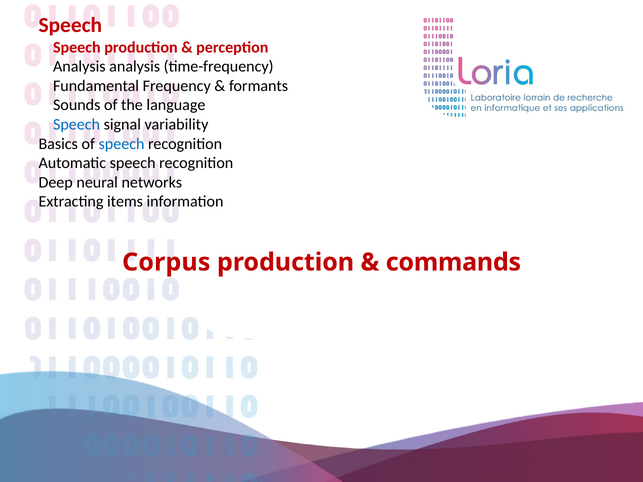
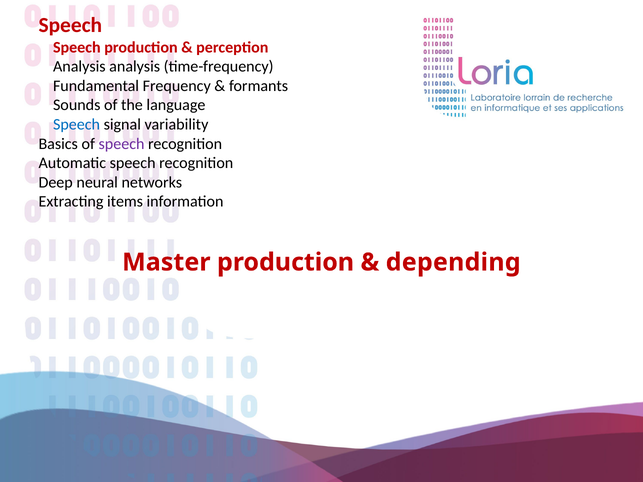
speech at (122, 144) colour: blue -> purple
Corpus: Corpus -> Master
commands: commands -> depending
